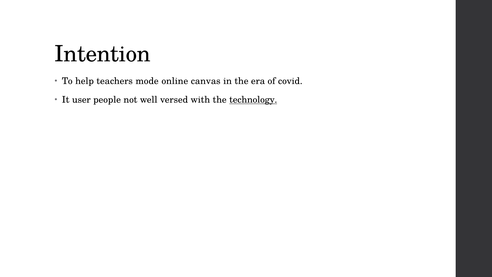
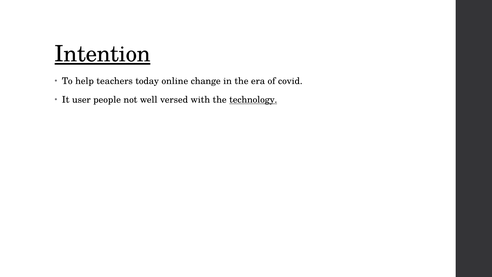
Intention underline: none -> present
mode: mode -> today
canvas: canvas -> change
